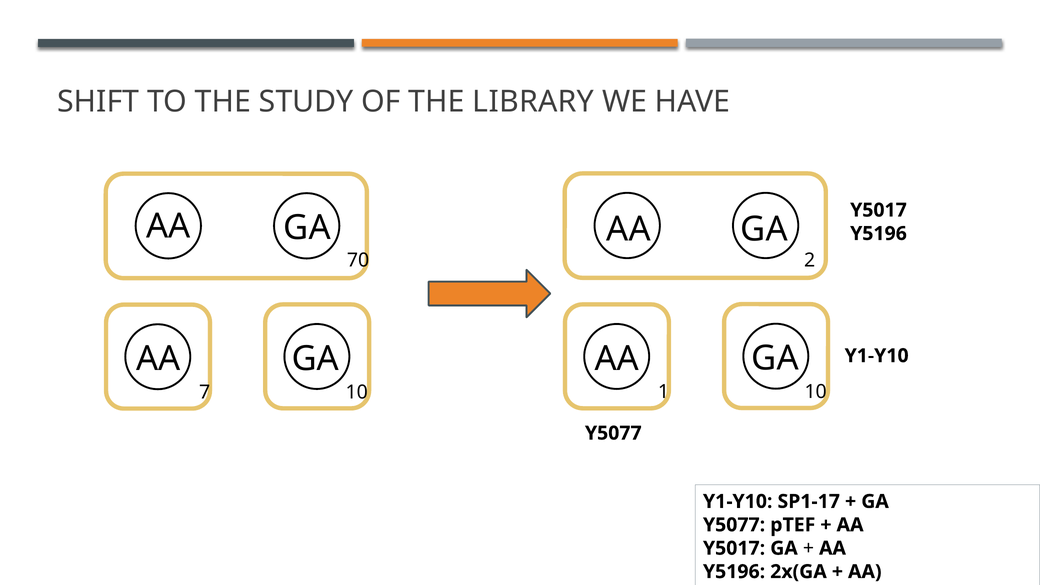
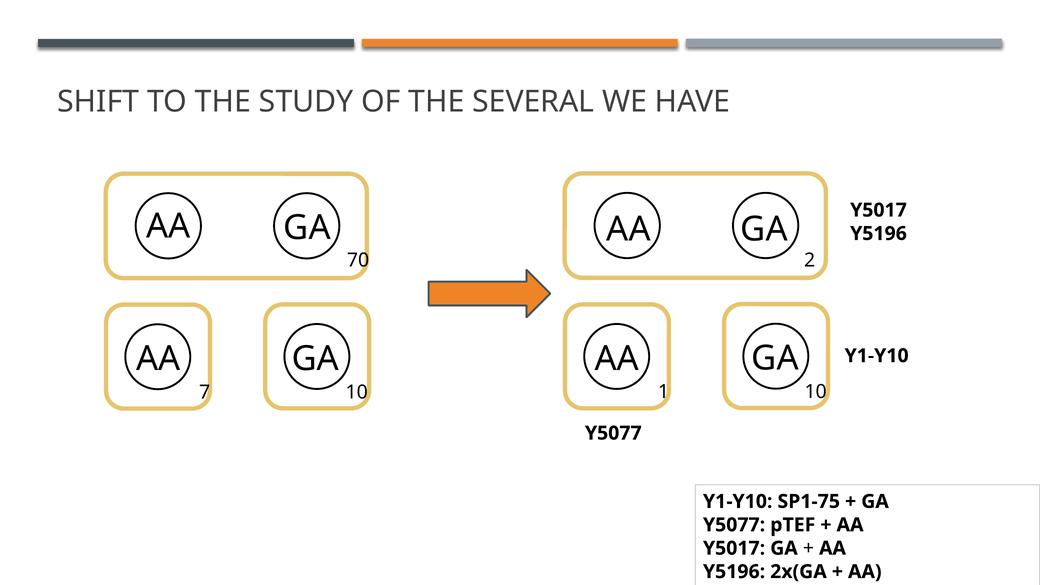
LIBRARY: LIBRARY -> SEVERAL
SP1-17: SP1-17 -> SP1-75
